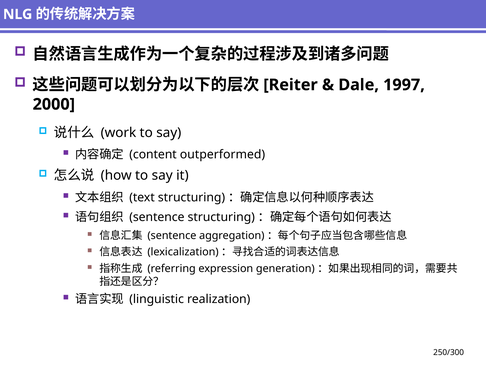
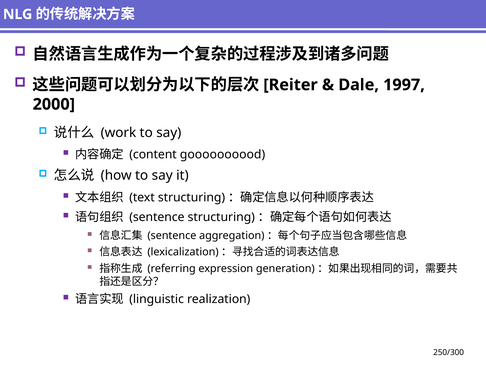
outperformed: outperformed -> goooooooood
